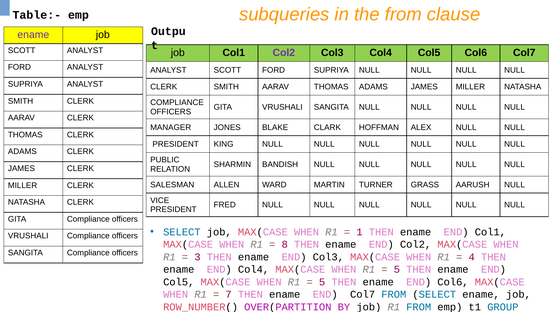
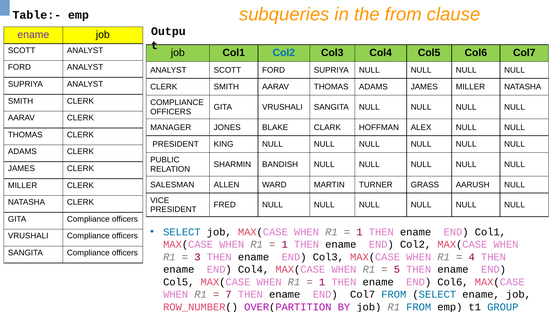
Col2 at (284, 53) colour: purple -> blue
8 at (285, 244): 8 -> 1
5 at (322, 282): 5 -> 1
